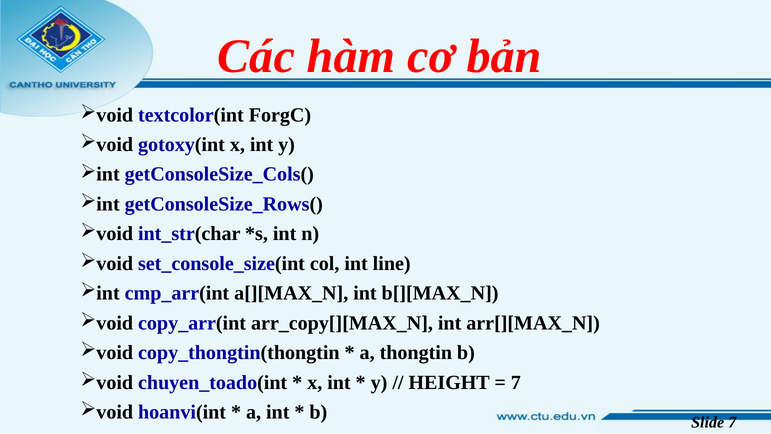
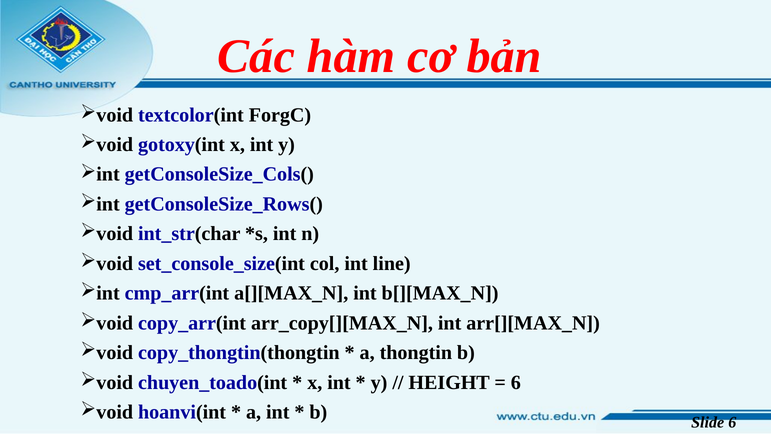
7 at (516, 382): 7 -> 6
Slide 7: 7 -> 6
